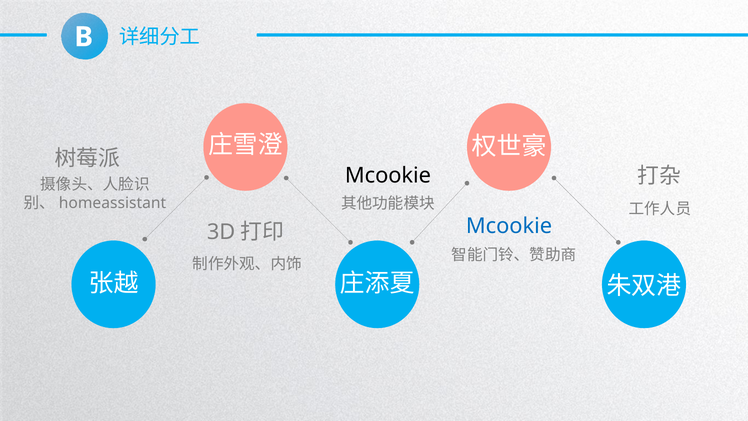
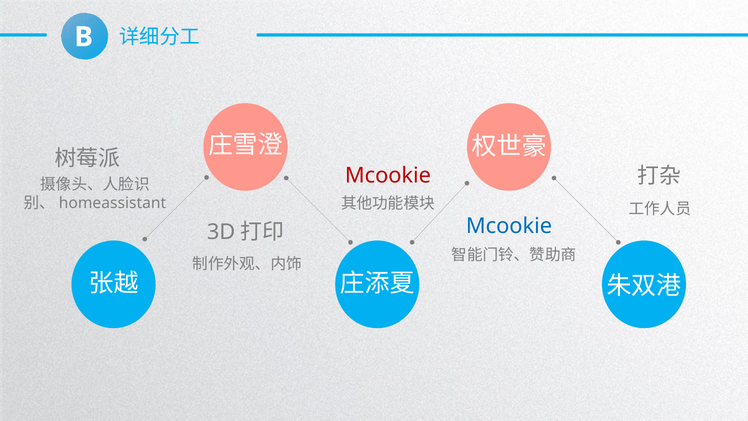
Mcookie at (388, 175) colour: black -> red
